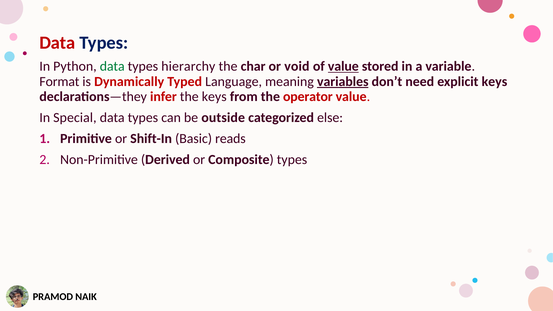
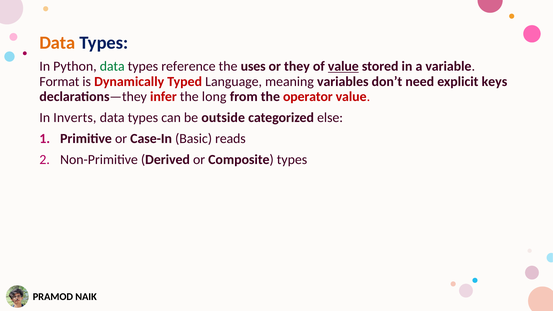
Data at (57, 43) colour: red -> orange
hierarchy: hierarchy -> reference
char: char -> uses
void: void -> they
variables underline: present -> none
the keys: keys -> long
Special: Special -> Inverts
Shift-In: Shift-In -> Case-In
